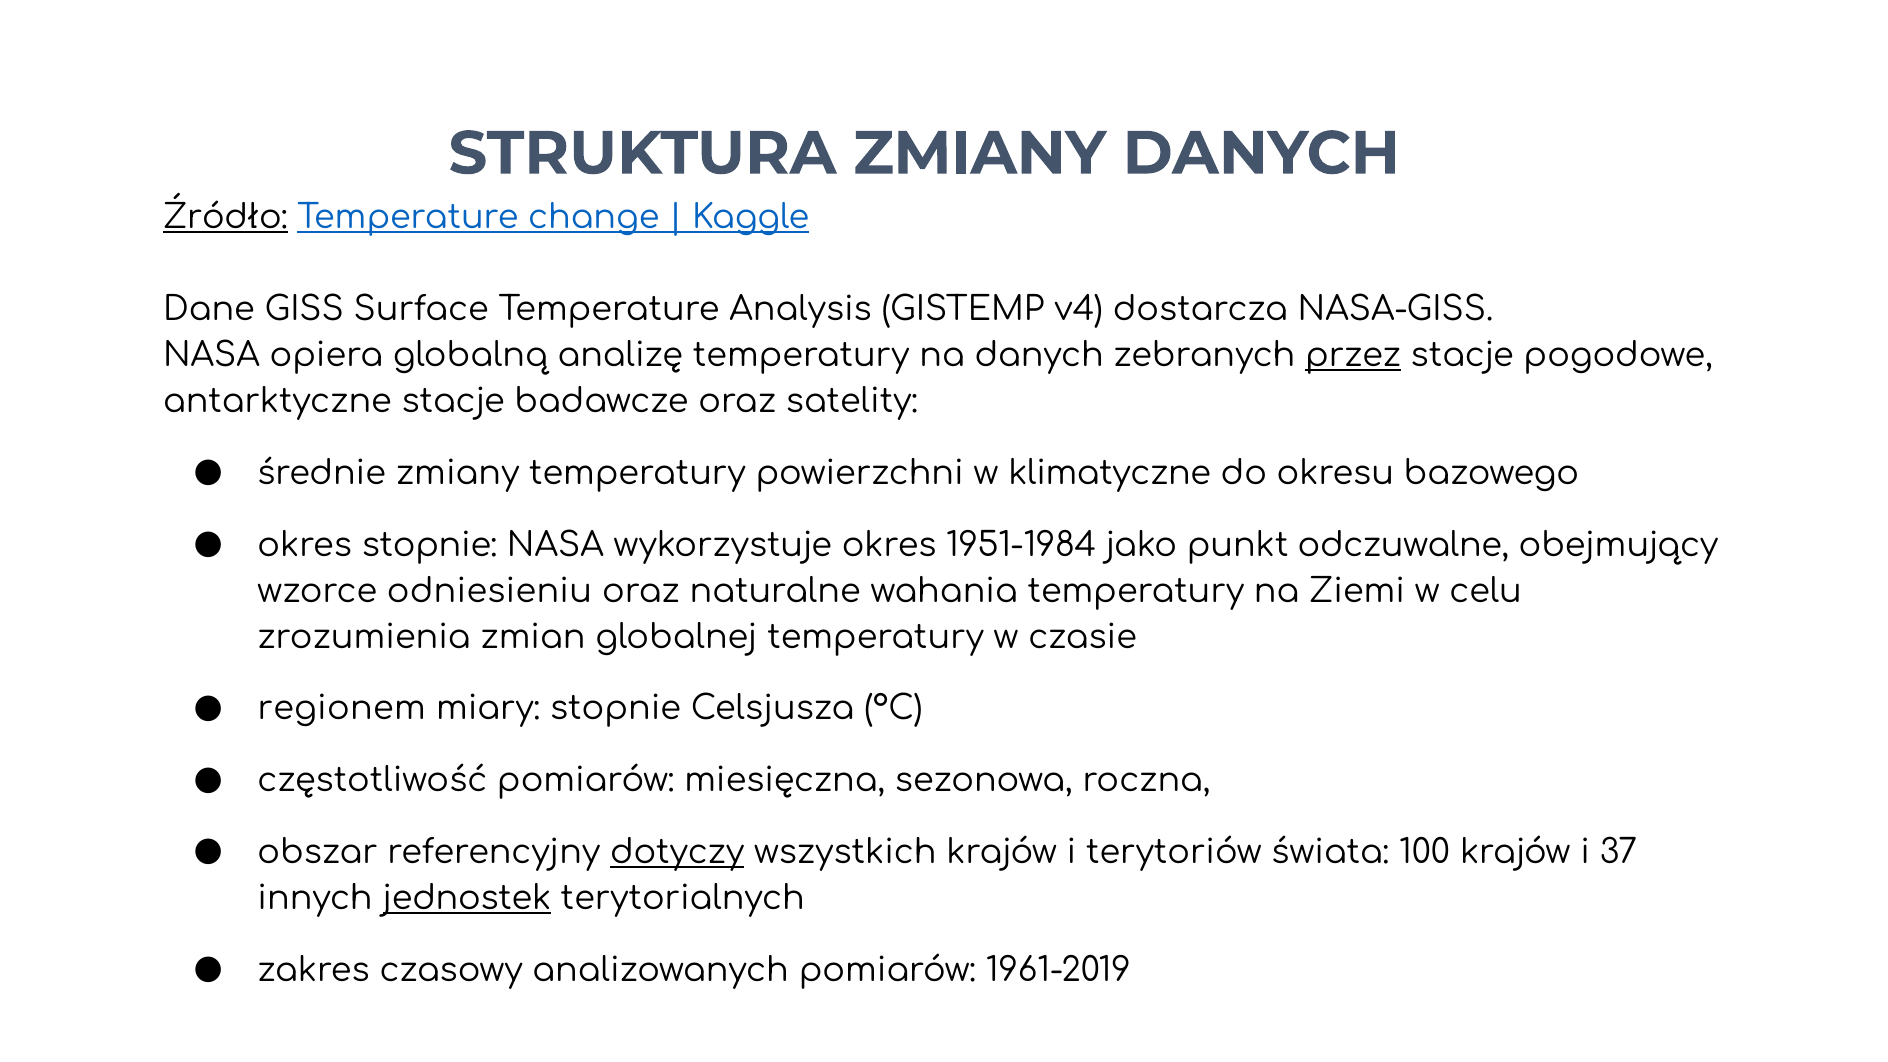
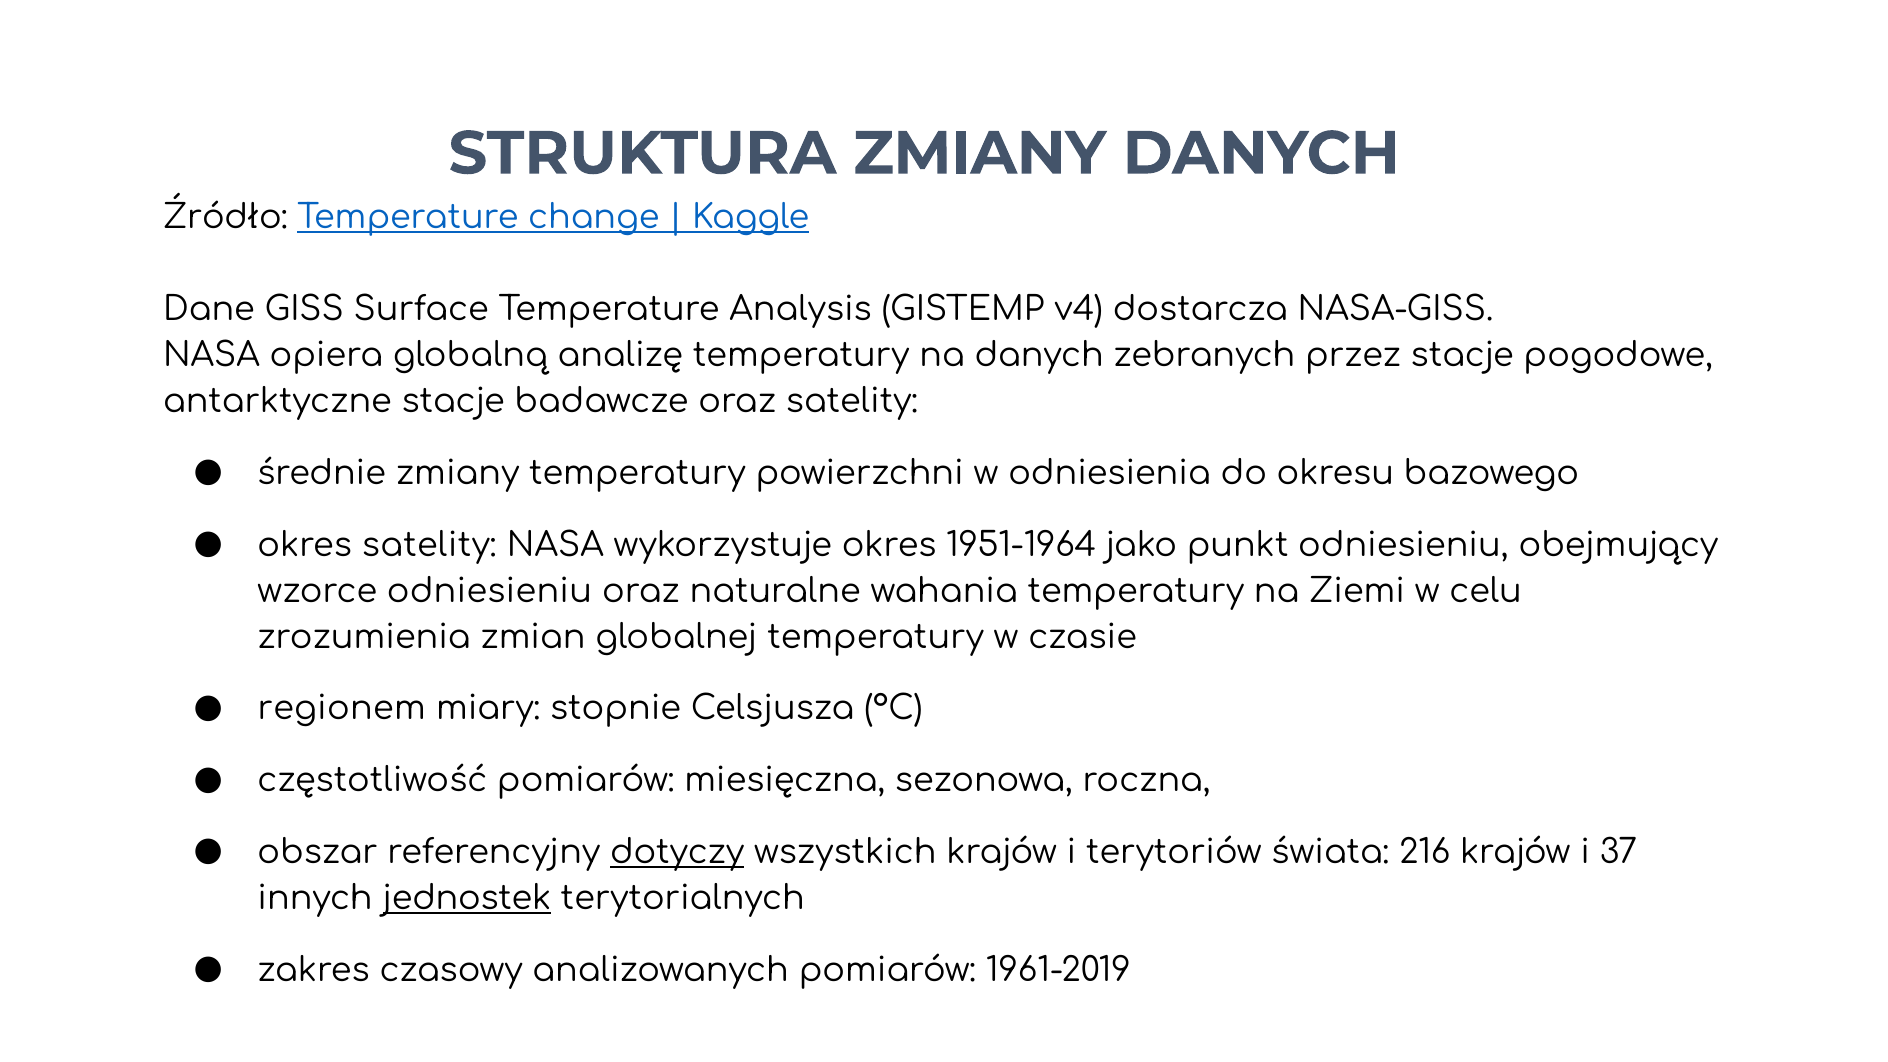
Źródło underline: present -> none
przez underline: present -> none
klimatyczne: klimatyczne -> odniesienia
okres stopnie: stopnie -> satelity
1951-1984: 1951-1984 -> 1951-1964
punkt odczuwalne: odczuwalne -> odniesieniu
100: 100 -> 216
